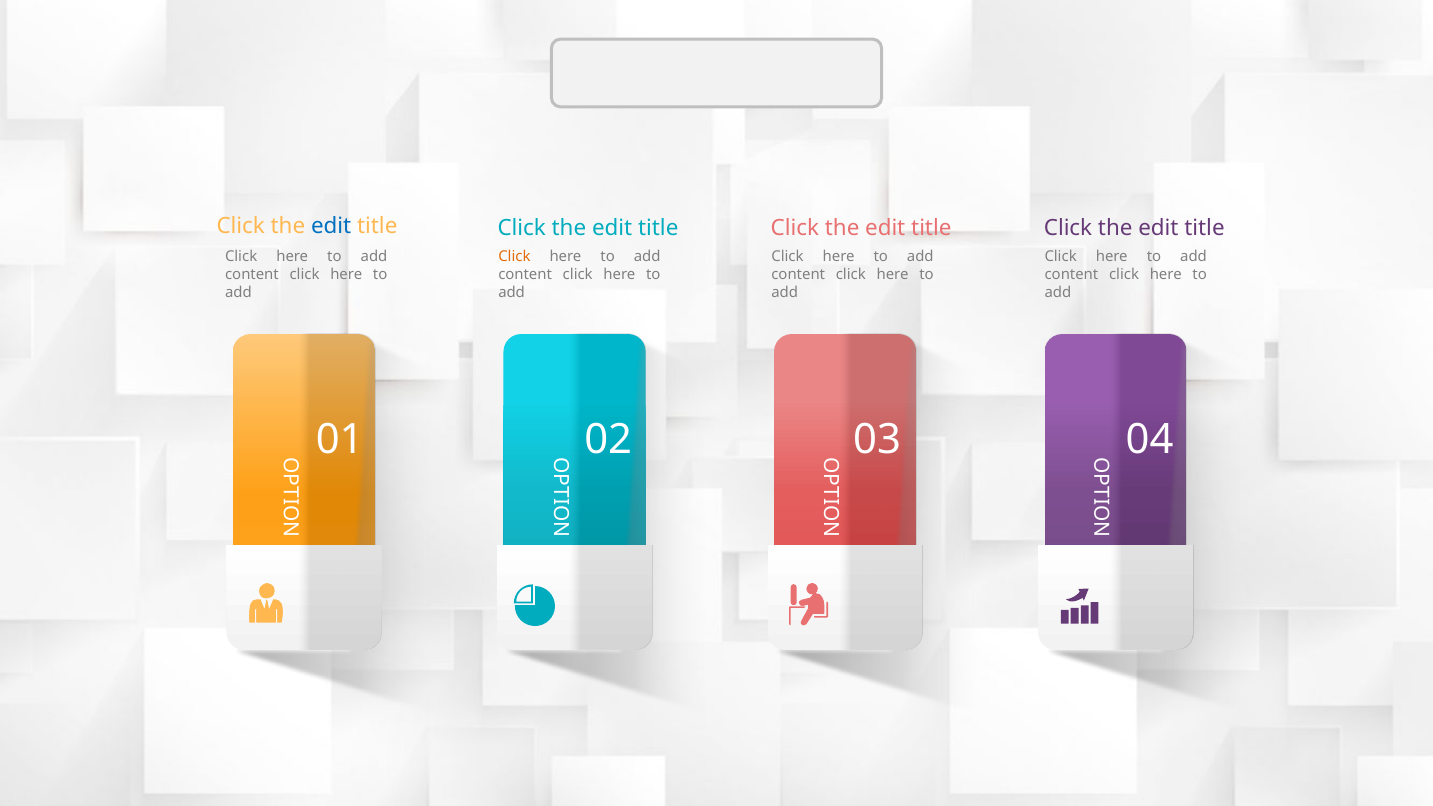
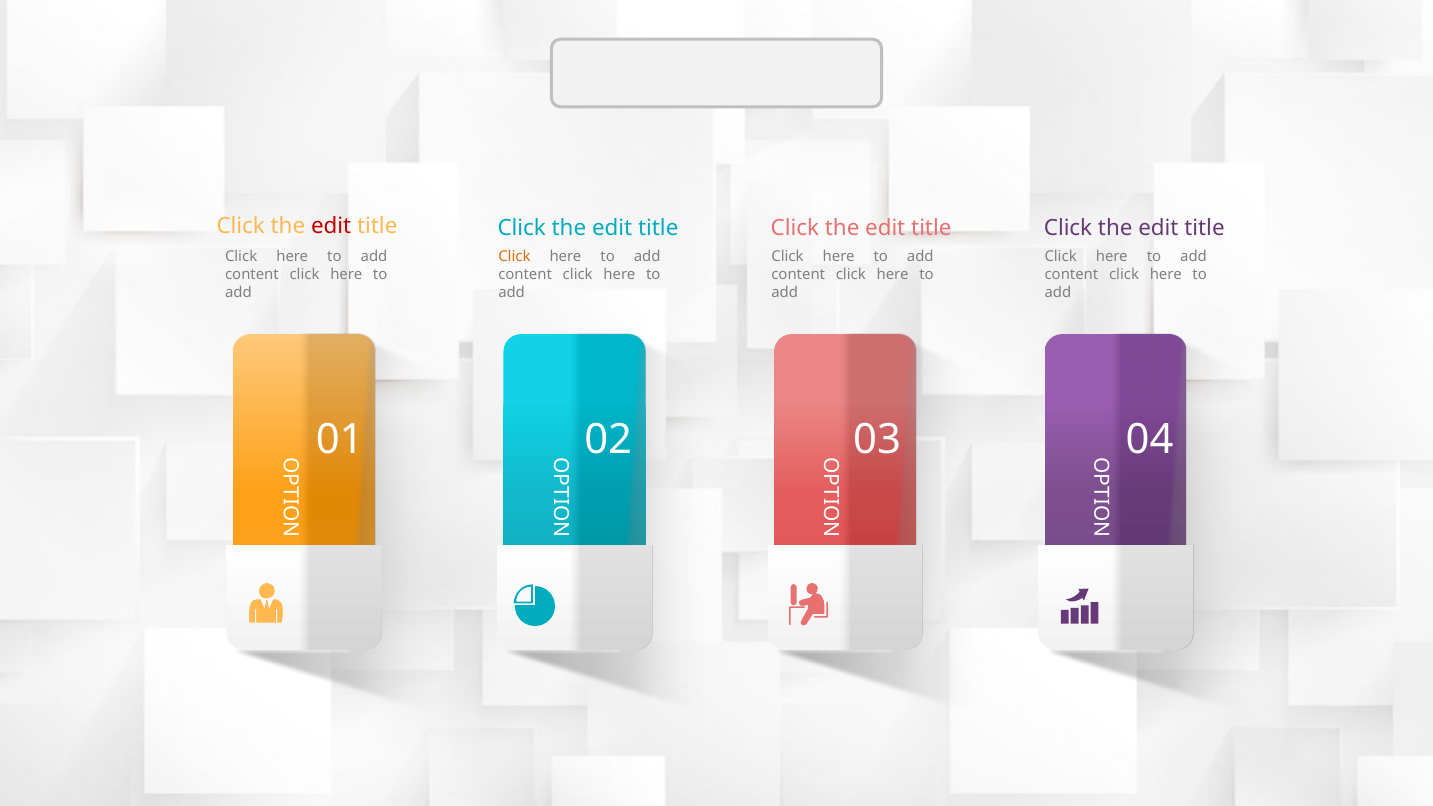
edit at (331, 227) colour: blue -> red
